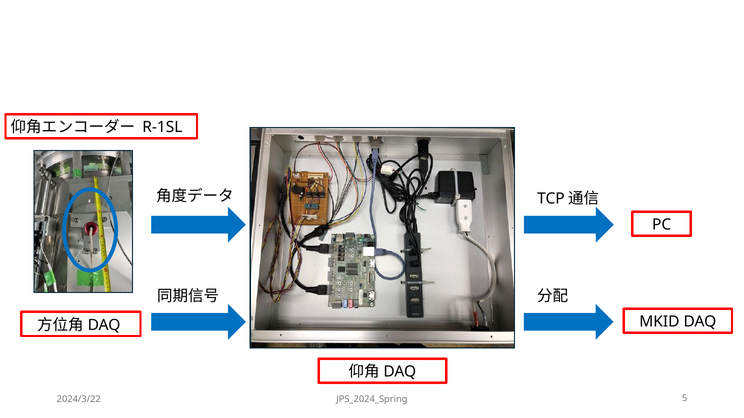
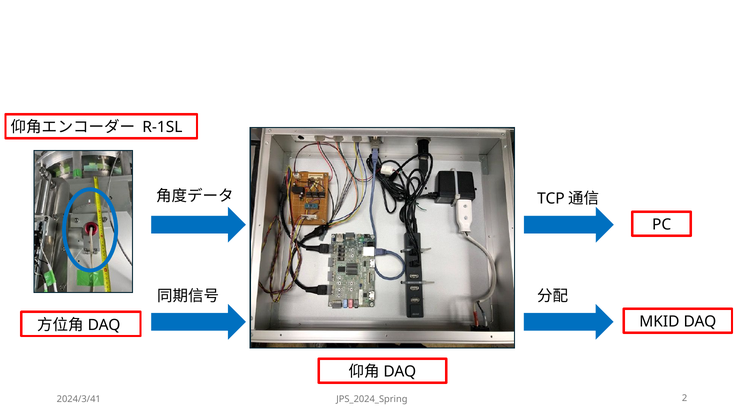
2024/3/22: 2024/3/22 -> 2024/3/41
5: 5 -> 2
